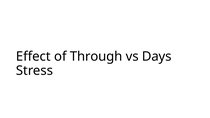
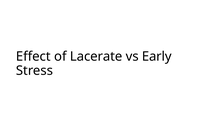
Through: Through -> Lacerate
Days: Days -> Early
